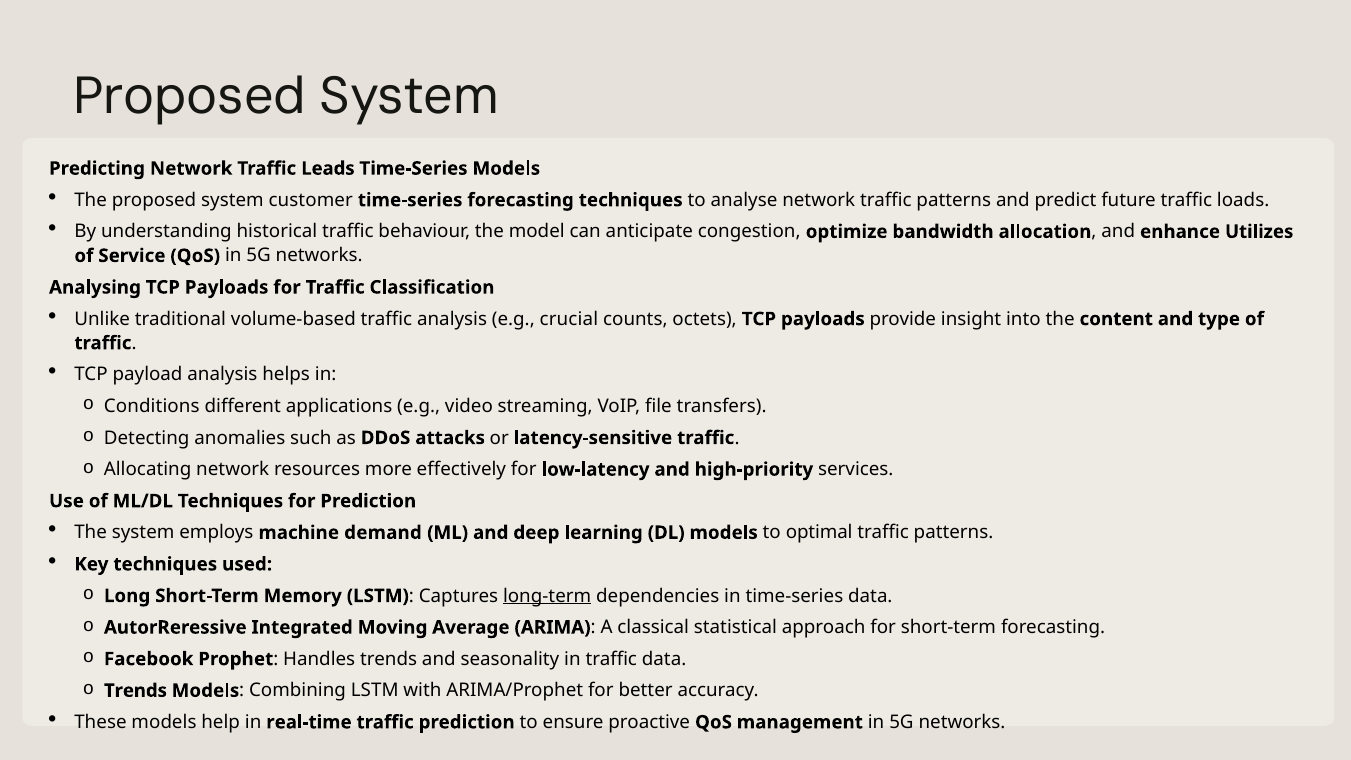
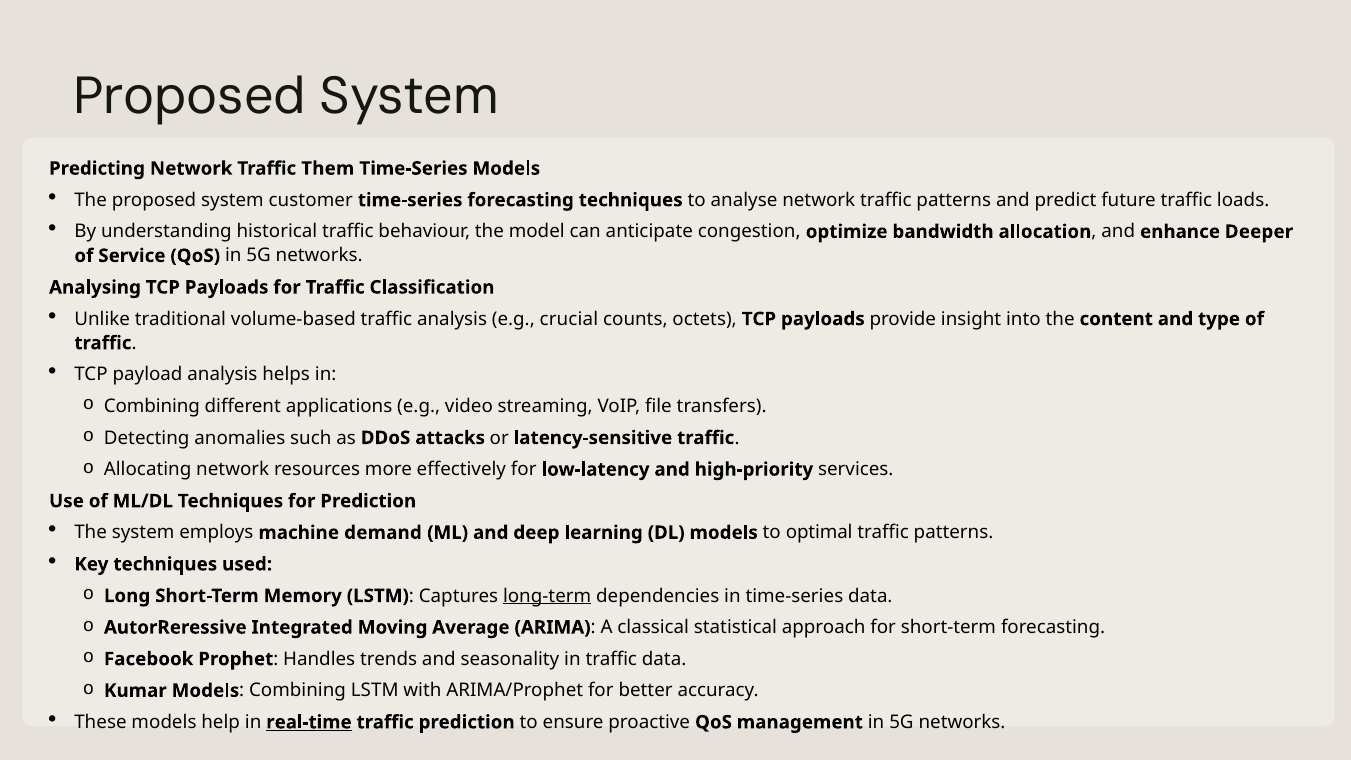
Leads: Leads -> Them
Utilizes: Utilizes -> Deeper
Conditions at (152, 406): Conditions -> Combining
Trends at (135, 691): Trends -> Kumar
real-time underline: none -> present
